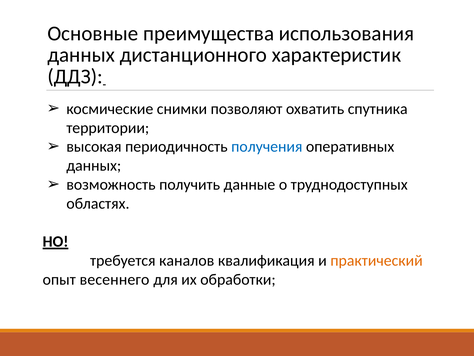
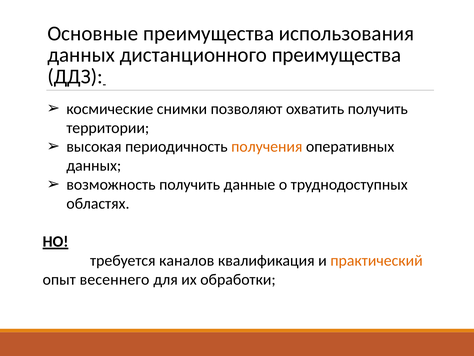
дистанционного характеристик: характеристик -> преимущества
охватить спутника: спутника -> получить
получения colour: blue -> orange
